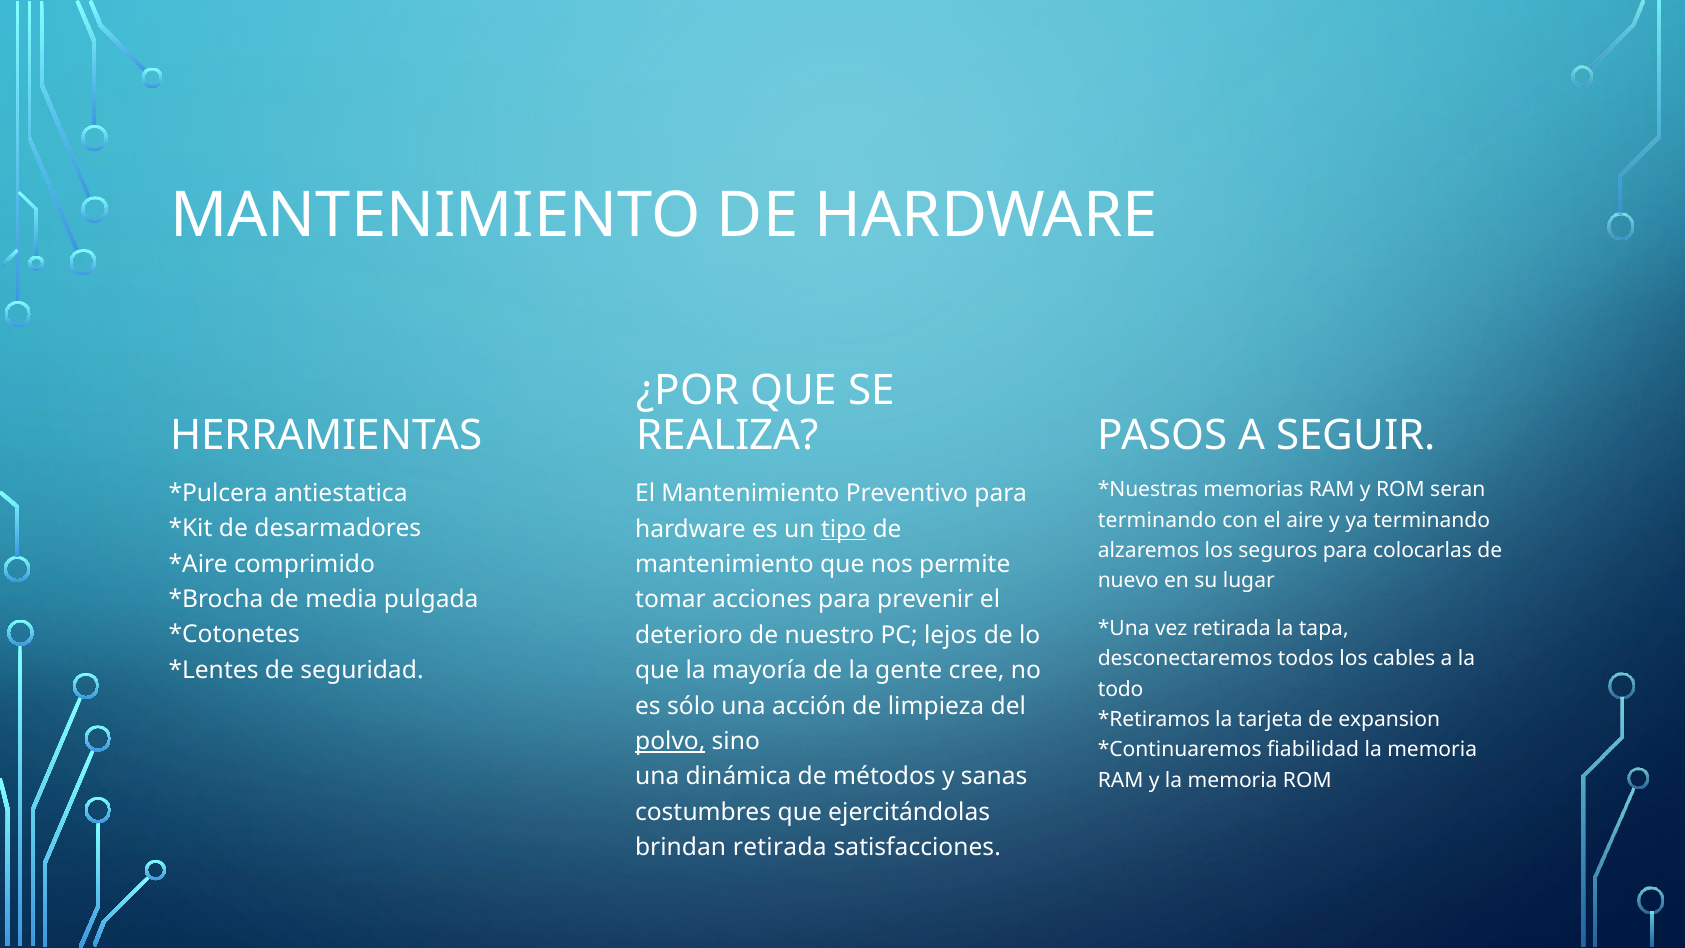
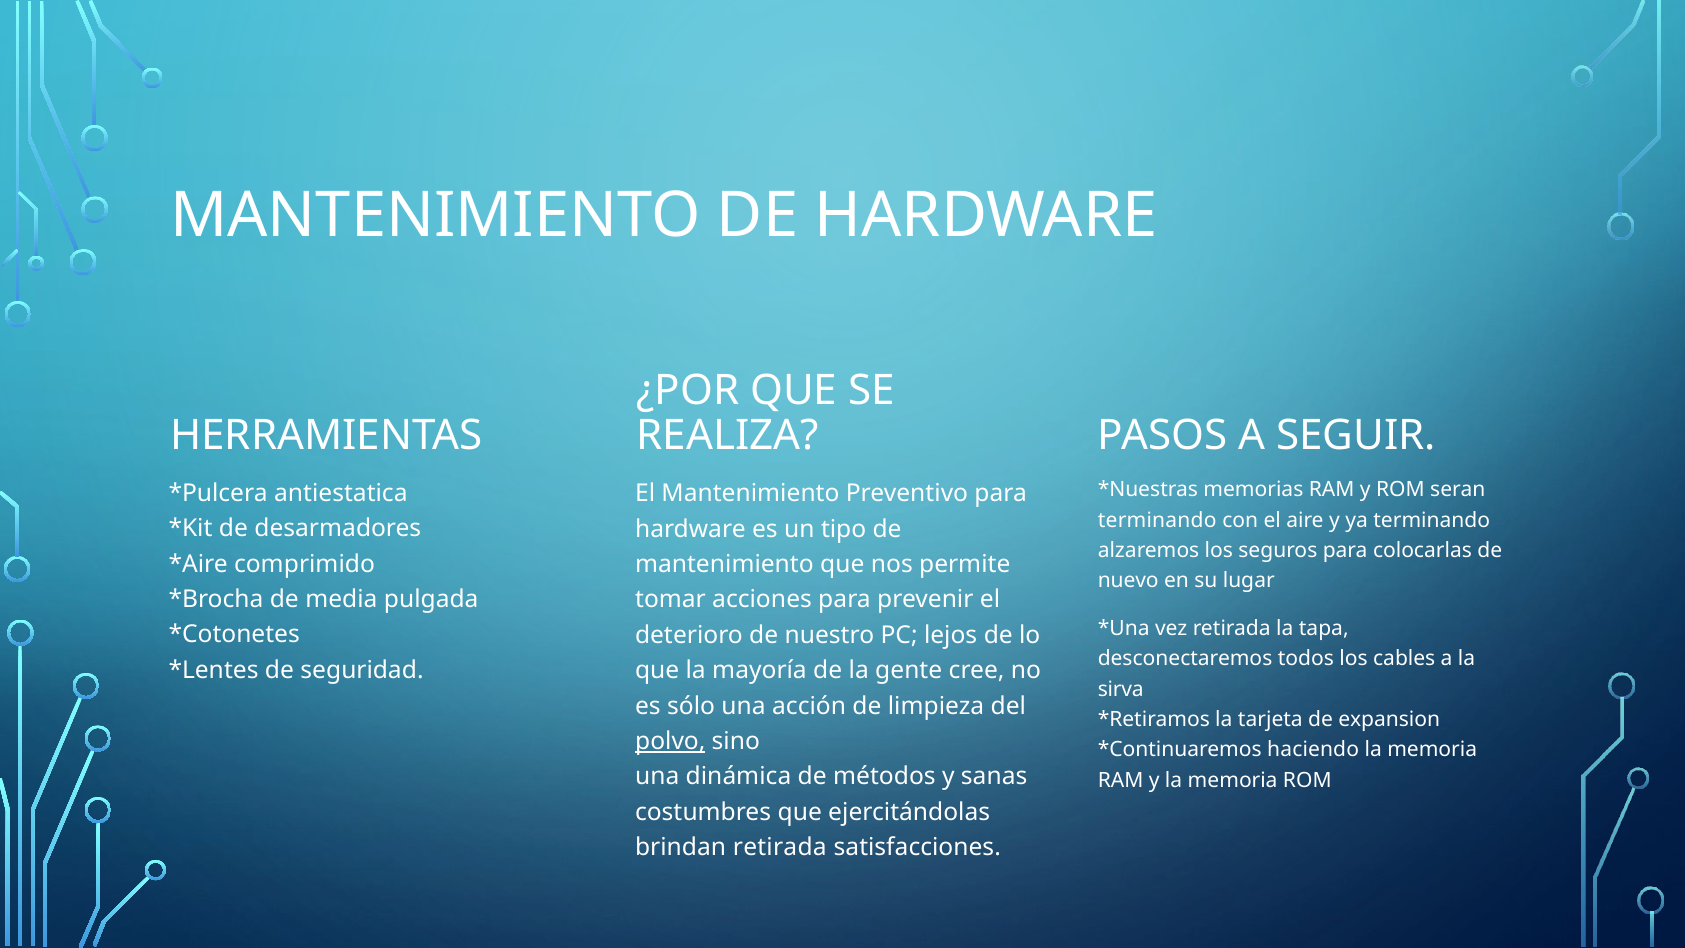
tipo underline: present -> none
todo: todo -> sirva
fiabilidad: fiabilidad -> haciendo
